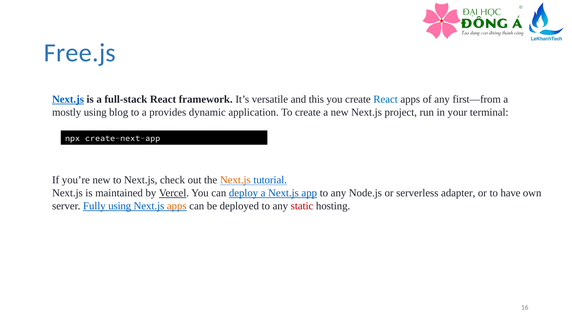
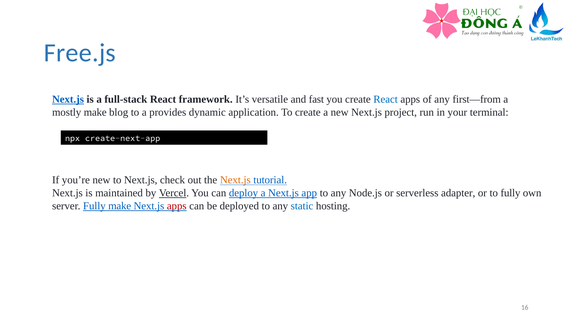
this: this -> fast
mostly using: using -> make
to have: have -> fully
Fully using: using -> make
apps at (177, 206) colour: orange -> red
static colour: red -> blue
